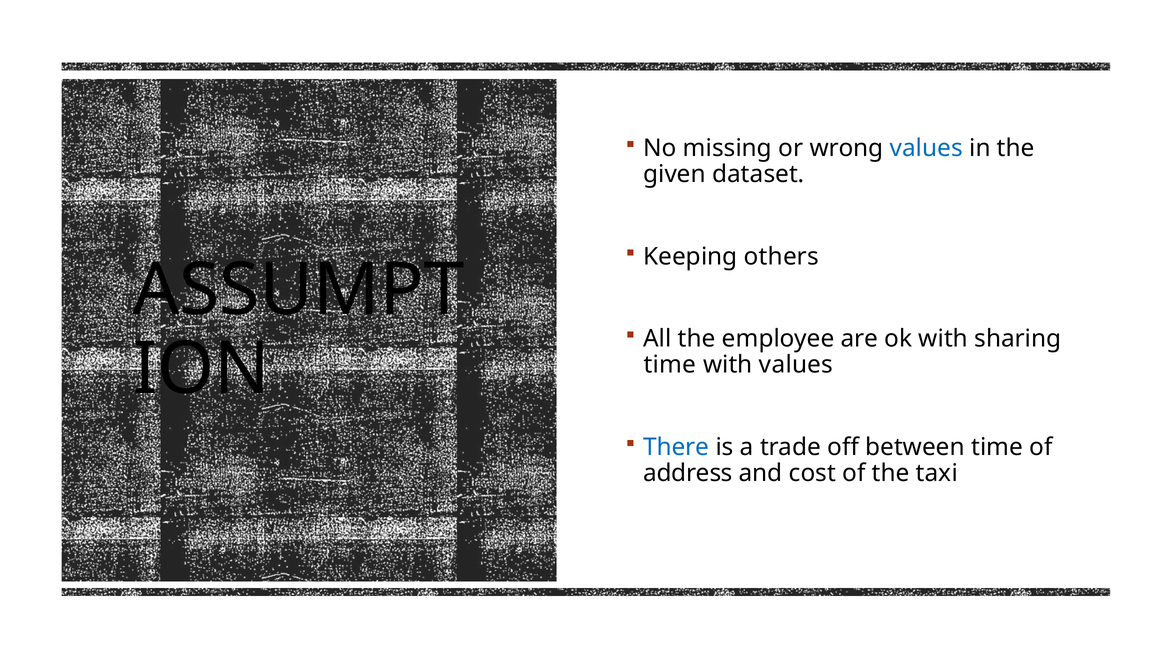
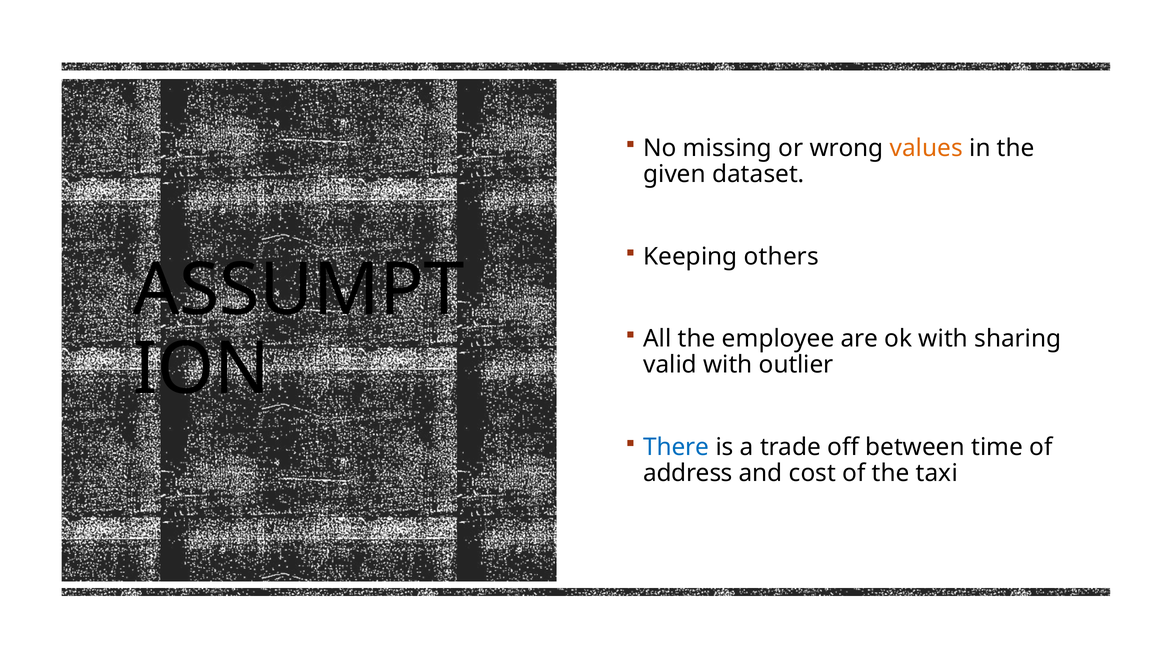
values at (926, 148) colour: blue -> orange
time at (670, 365): time -> valid
with values: values -> outlier
